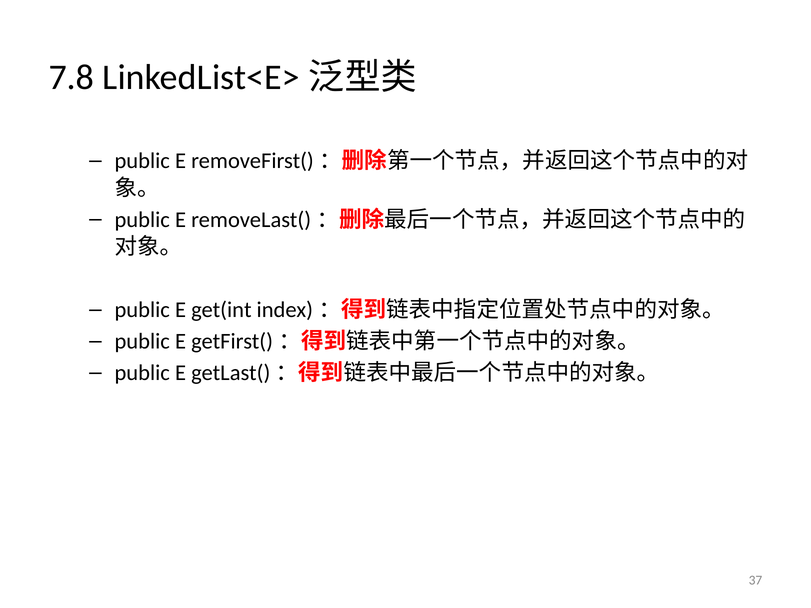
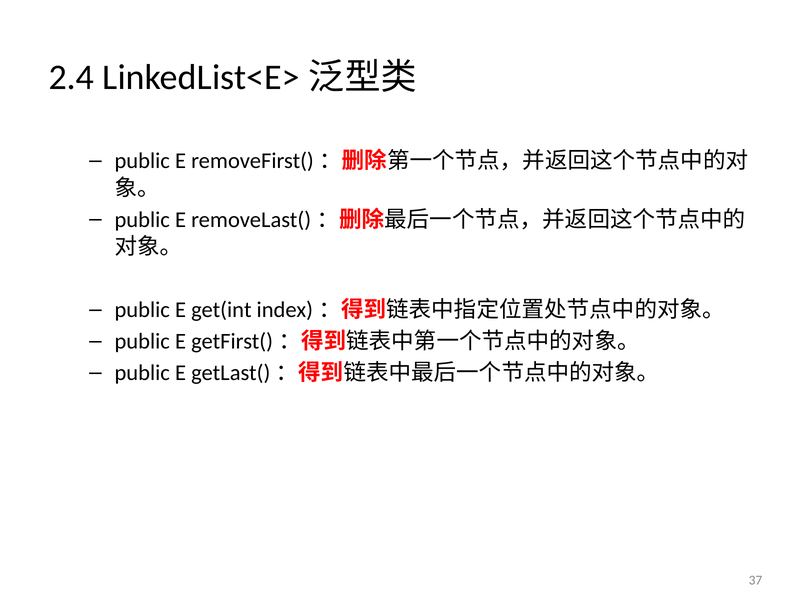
7.8: 7.8 -> 2.4
